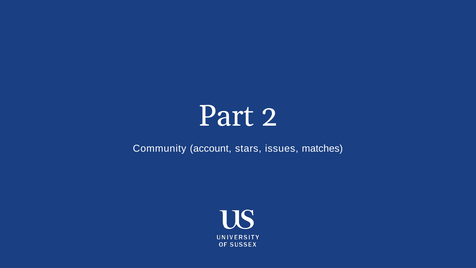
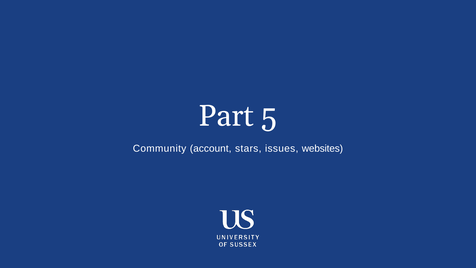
2: 2 -> 5
matches: matches -> websites
